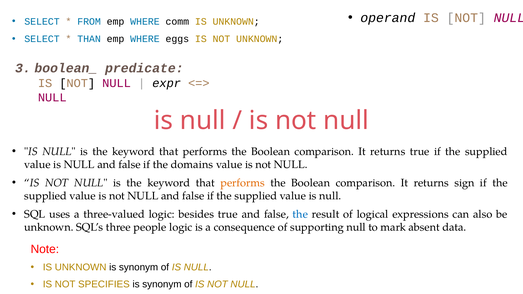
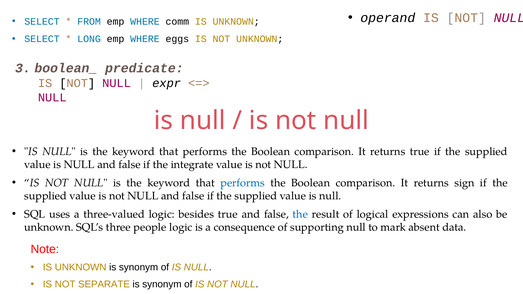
THAN: THAN -> LONG
domains: domains -> integrate
performs at (243, 183) colour: orange -> blue
SPECIFIES: SPECIFIES -> SEPARATE
